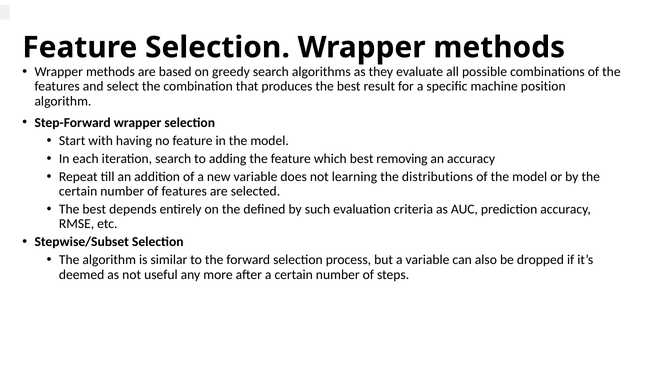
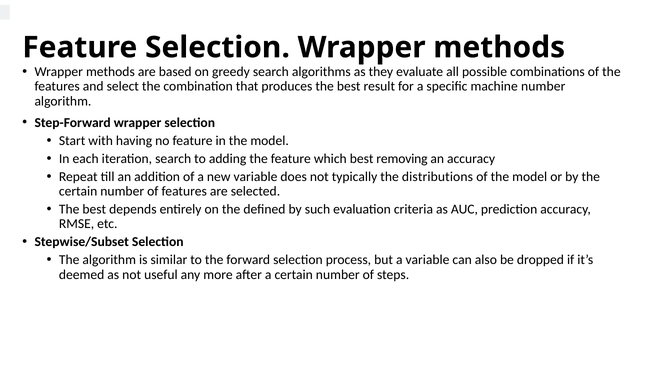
machine position: position -> number
learning: learning -> typically
